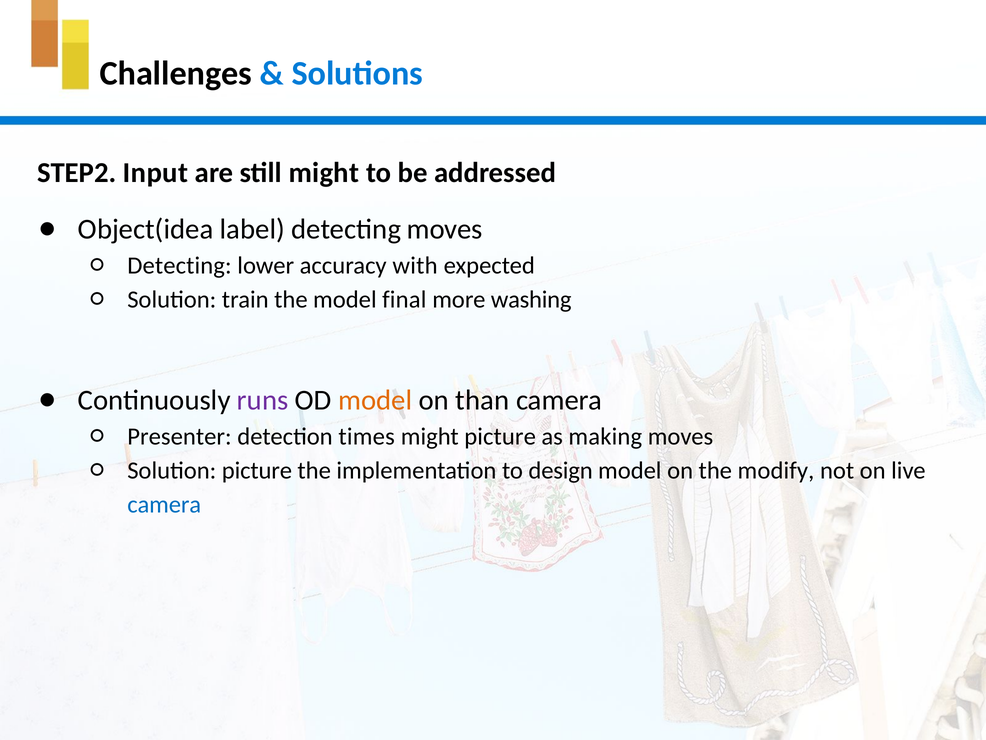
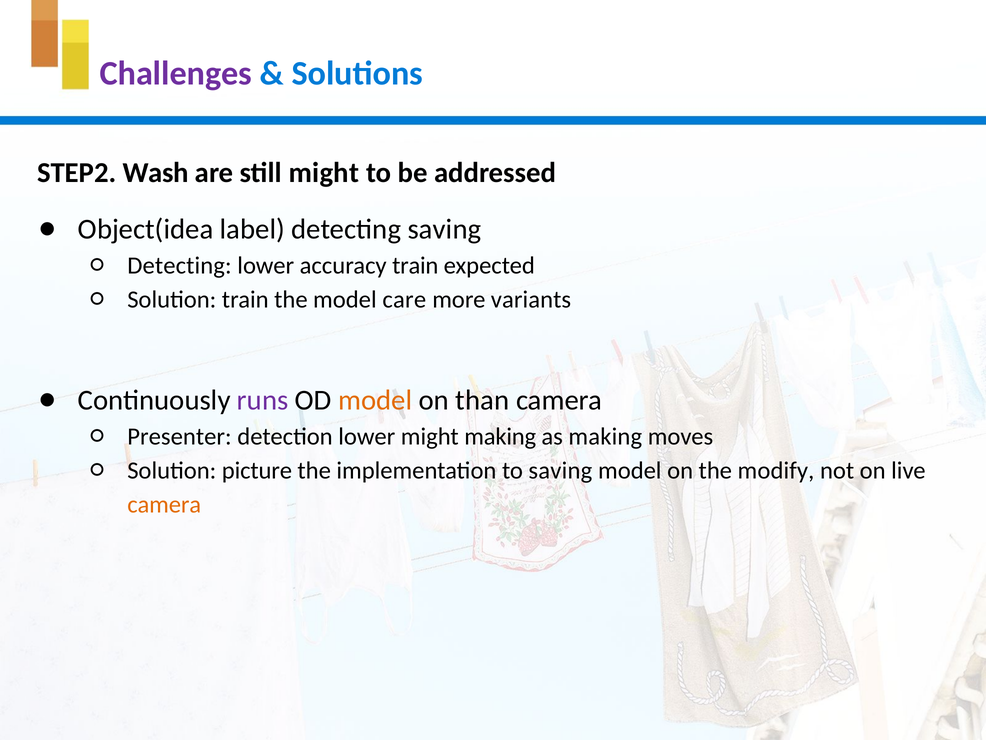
Challenges colour: black -> purple
Input: Input -> Wash
detecting moves: moves -> saving
accuracy with: with -> train
final: final -> care
washing: washing -> variants
detection times: times -> lower
might picture: picture -> making
to design: design -> saving
camera at (164, 504) colour: blue -> orange
